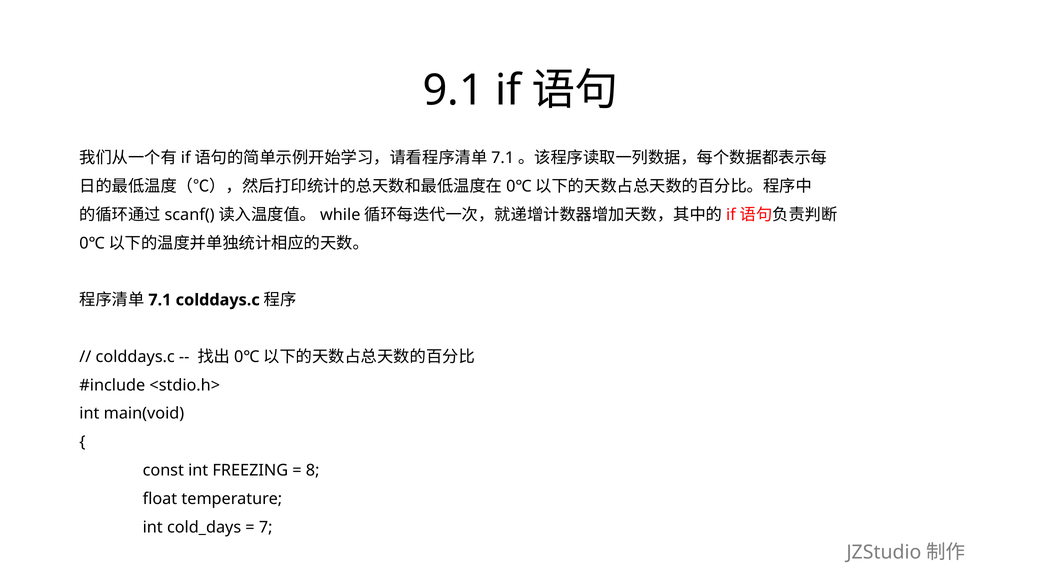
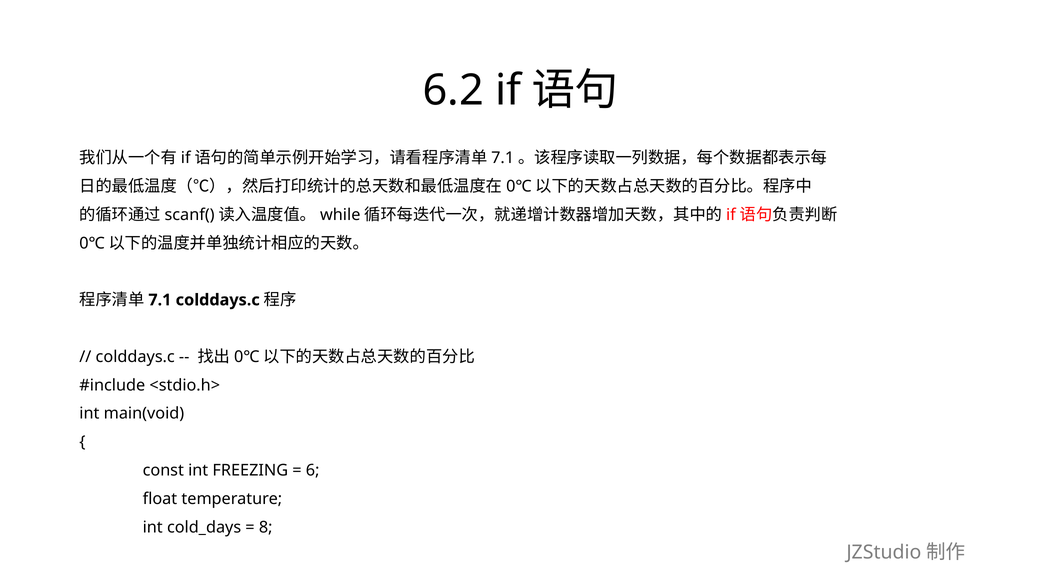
9.1: 9.1 -> 6.2
8: 8 -> 6
7: 7 -> 8
